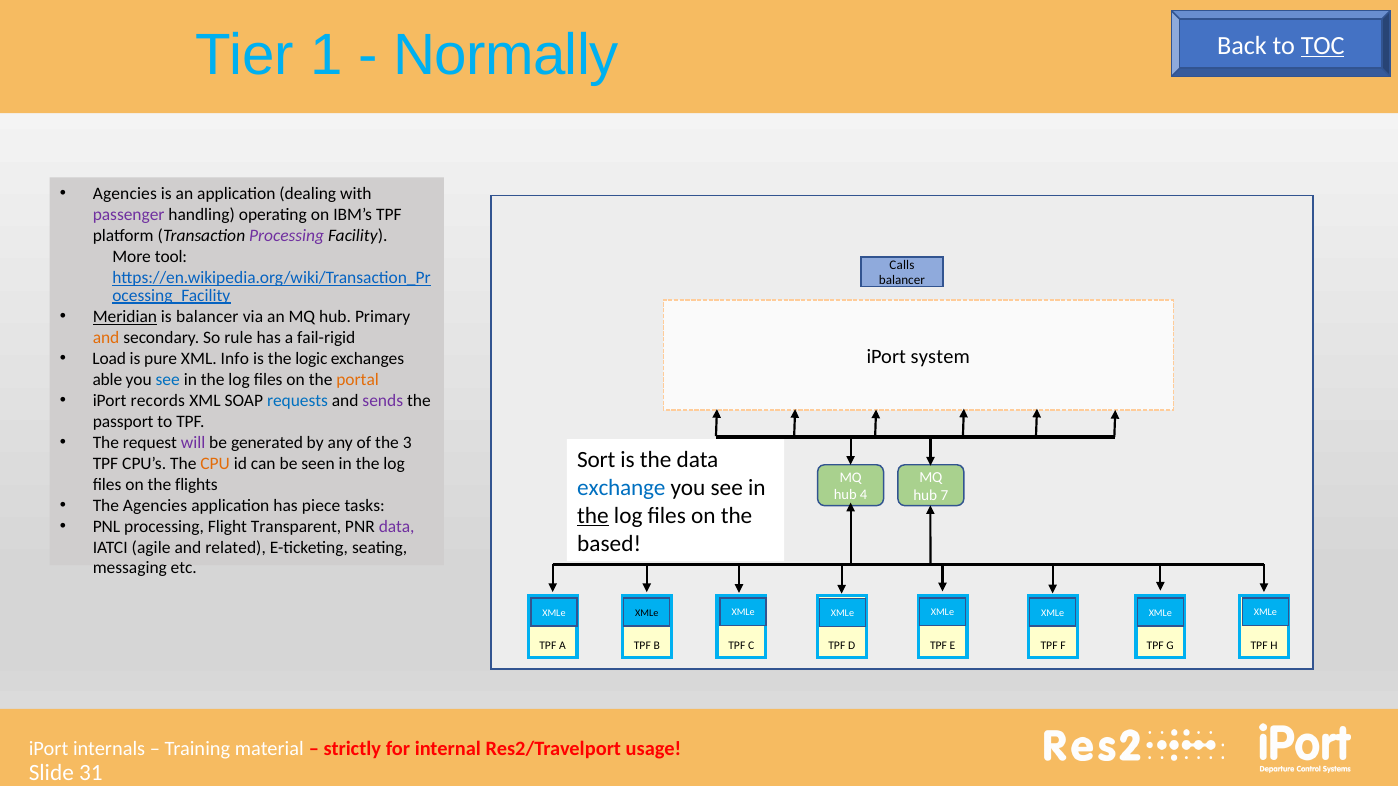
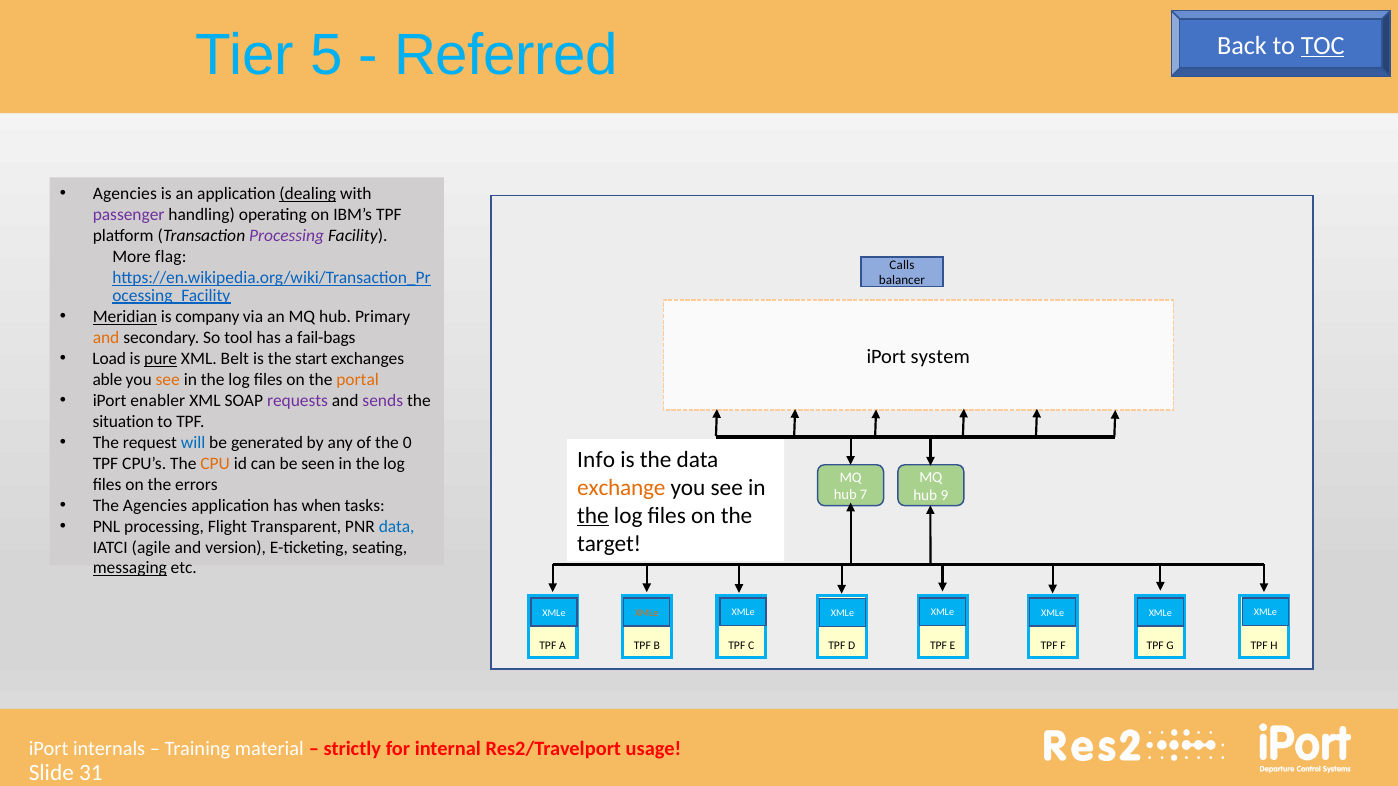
1: 1 -> 5
Normally: Normally -> Referred
dealing underline: none -> present
tool: tool -> flag
is balancer: balancer -> company
rule: rule -> tool
fail-rigid: fail-rigid -> fail-bags
pure underline: none -> present
Info: Info -> Belt
logic: logic -> start
see at (168, 380) colour: blue -> orange
records: records -> enabler
requests colour: blue -> purple
passport: passport -> situation
will colour: purple -> blue
3: 3 -> 0
Sort: Sort -> Info
flights: flights -> errors
exchange colour: blue -> orange
4: 4 -> 7
7: 7 -> 9
piece: piece -> when
data at (397, 527) colour: purple -> blue
based: based -> target
related: related -> version
messaging underline: none -> present
XMLe at (647, 613) colour: black -> orange
